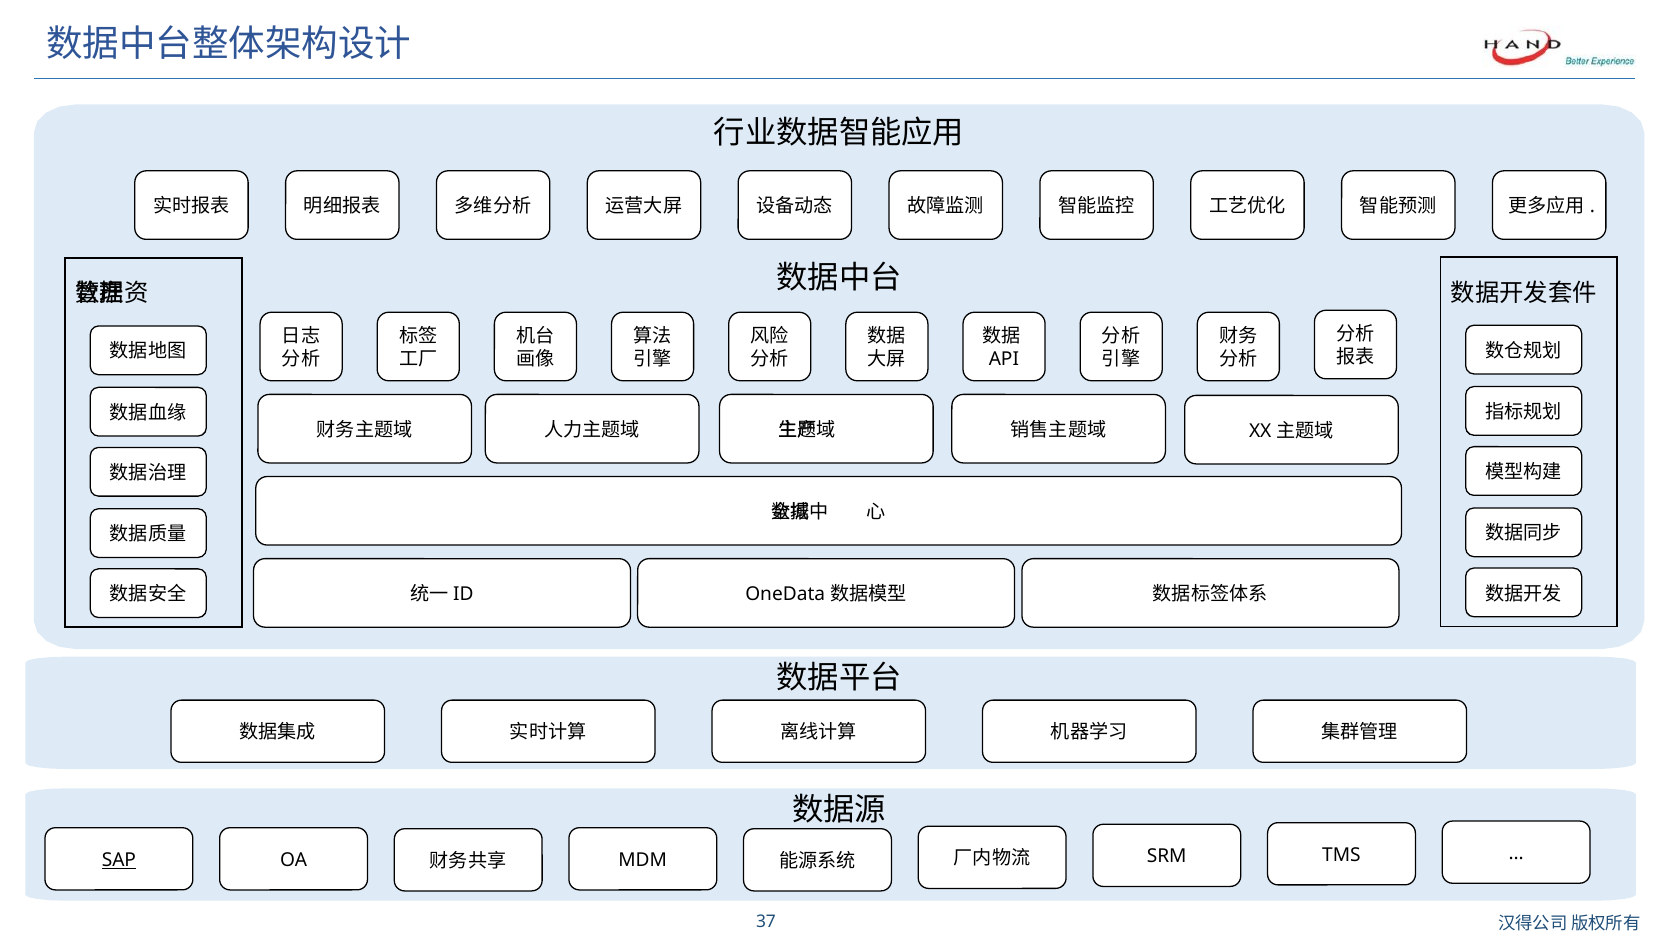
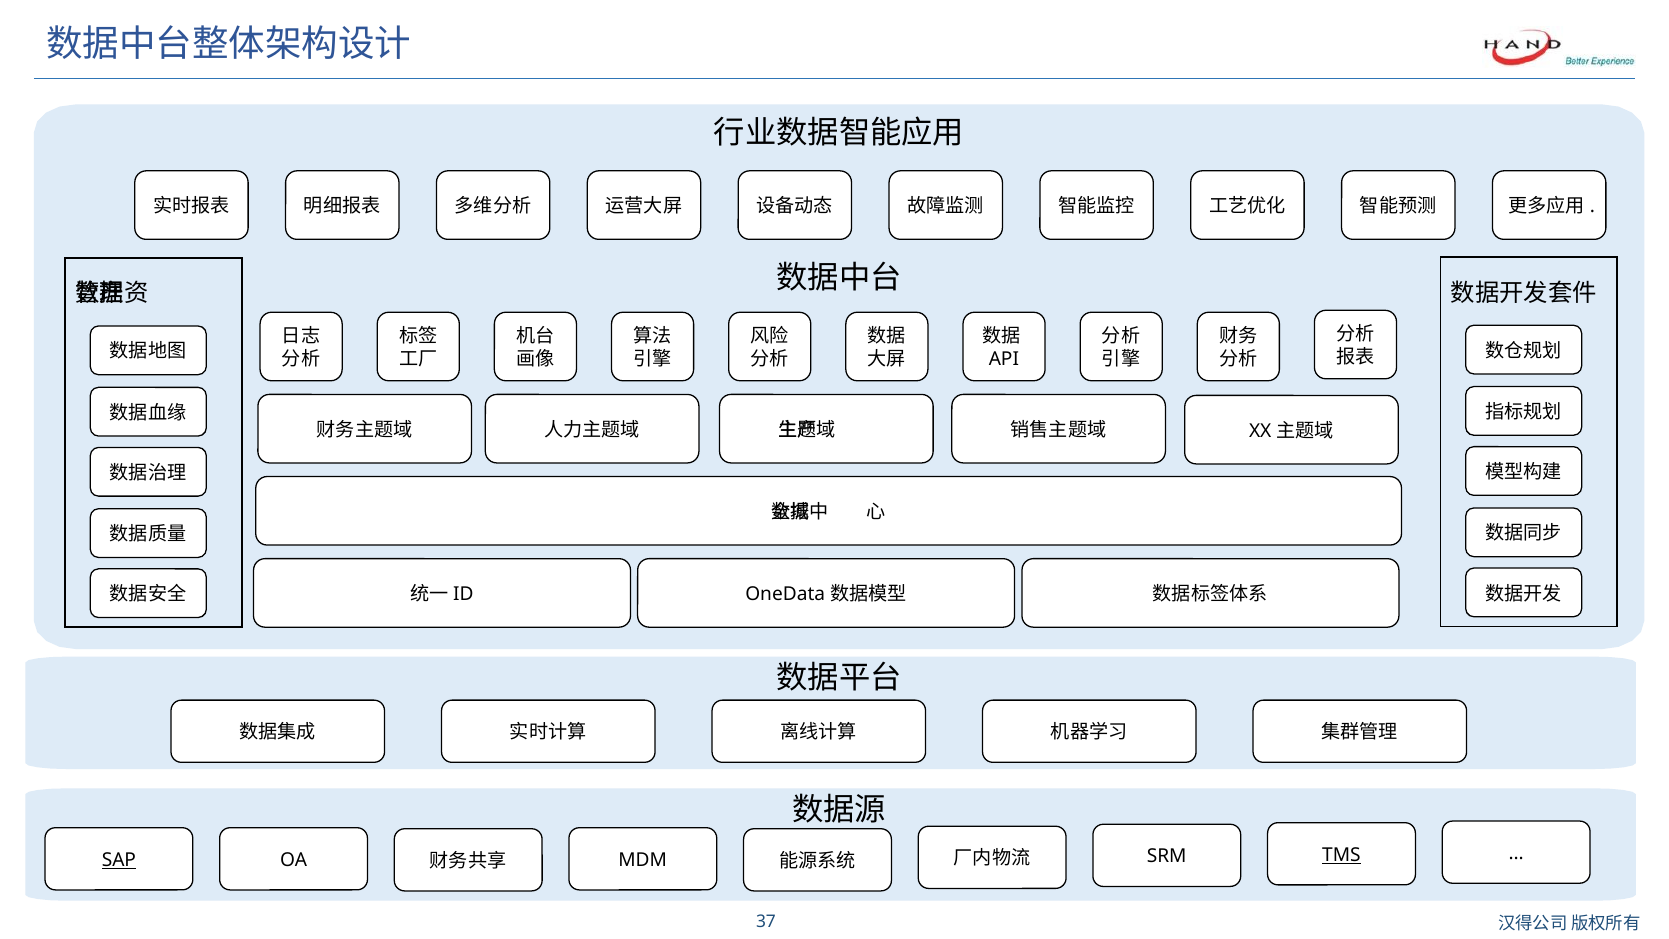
TMS underline: none -> present
